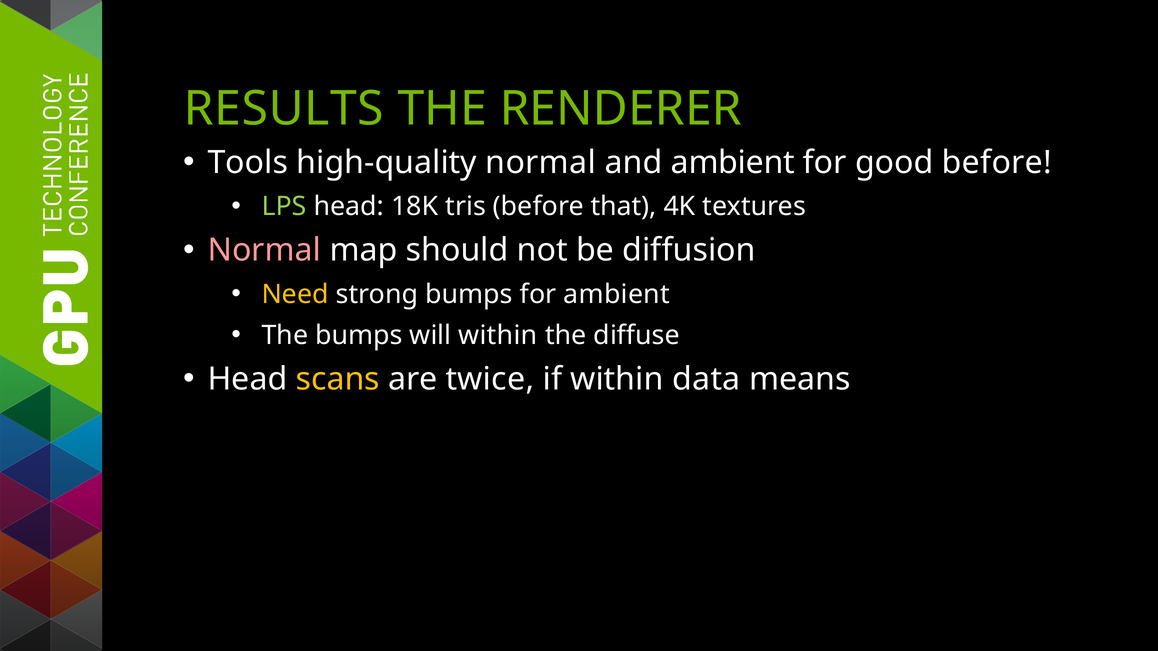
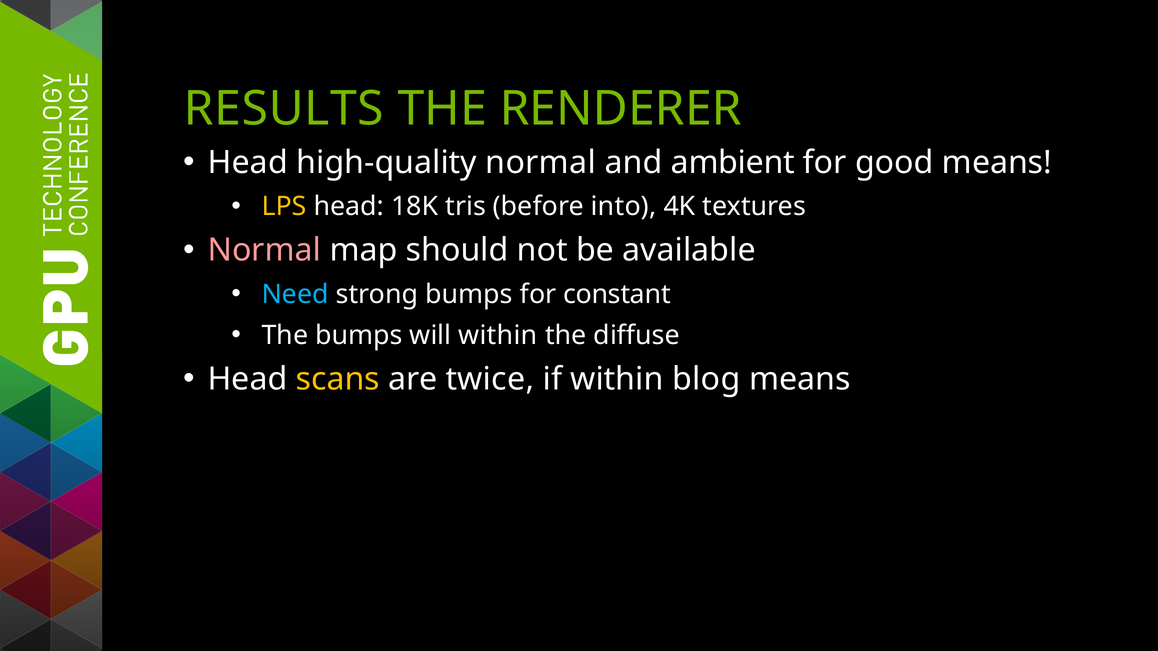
Tools at (248, 163): Tools -> Head
good before: before -> means
LPS colour: light green -> yellow
that: that -> into
diffusion: diffusion -> available
Need colour: yellow -> light blue
for ambient: ambient -> constant
data: data -> blog
